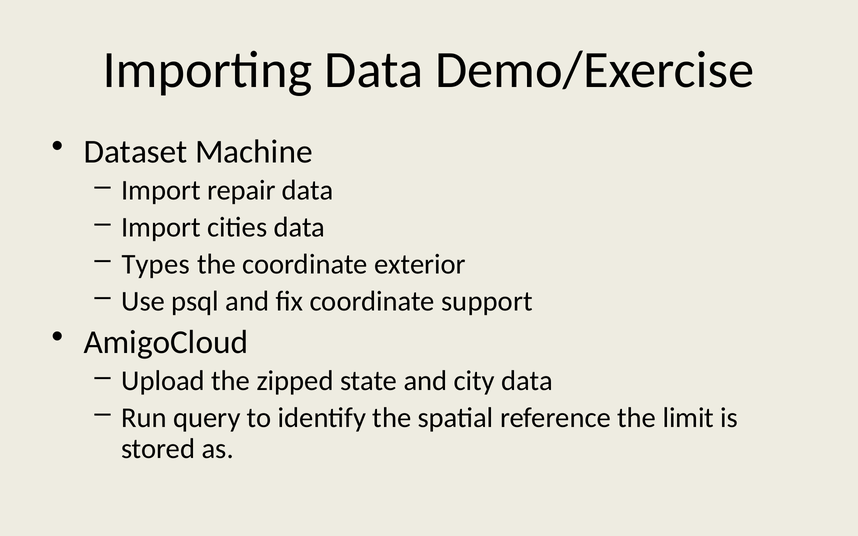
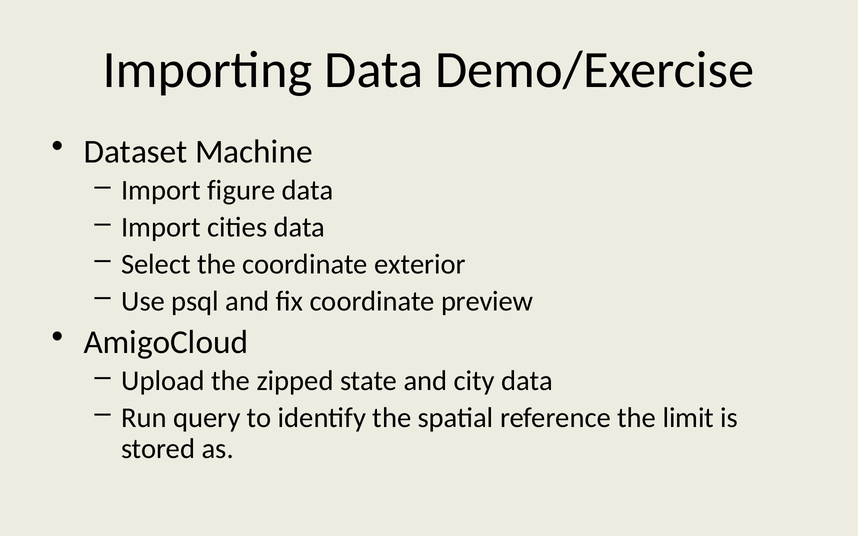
repair: repair -> figure
Types: Types -> Select
support: support -> preview
